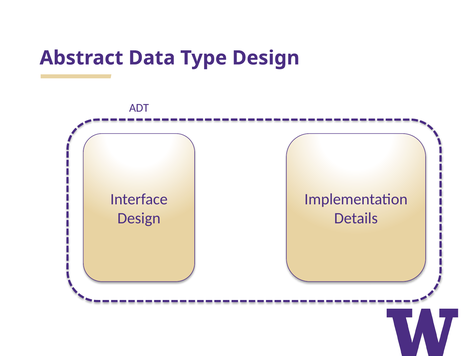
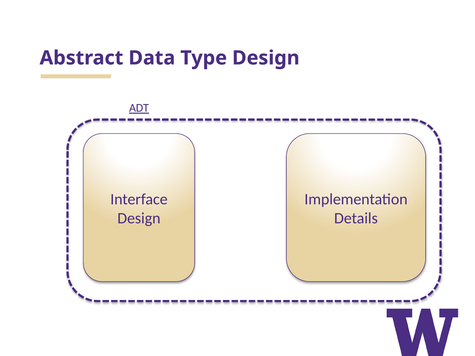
ADT underline: none -> present
